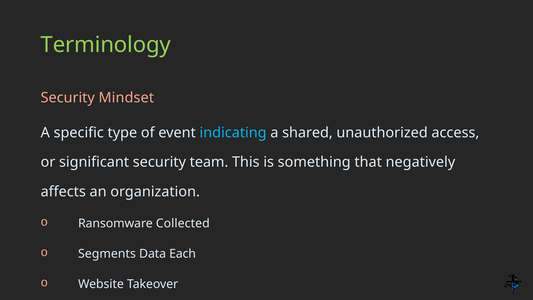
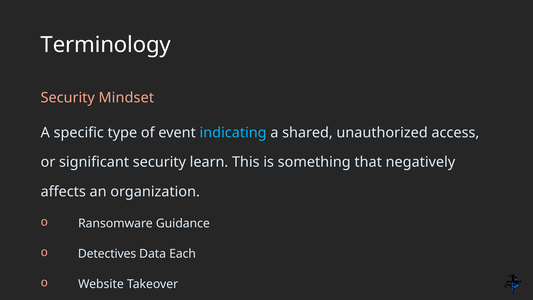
Terminology colour: light green -> white
team: team -> learn
Collected: Collected -> Guidance
Segments: Segments -> Detectives
